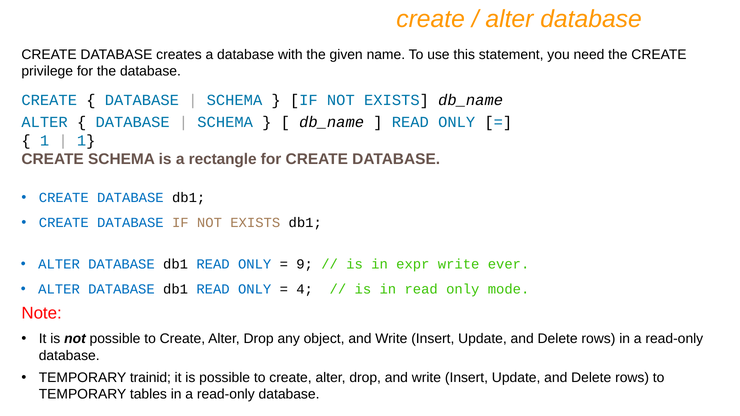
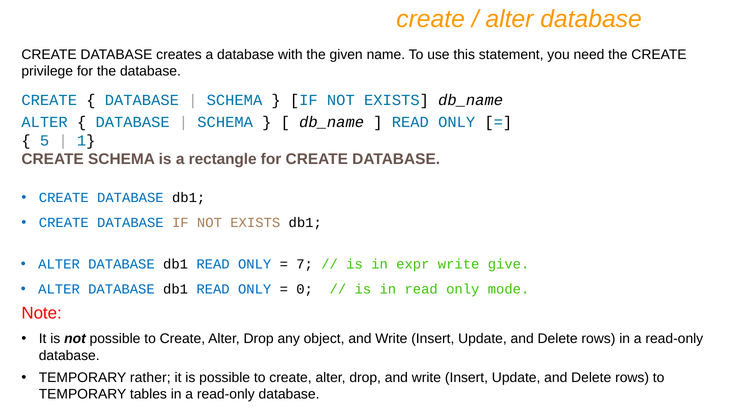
1 at (45, 141): 1 -> 5
9: 9 -> 7
ever: ever -> give
4: 4 -> 0
trainid: trainid -> rather
